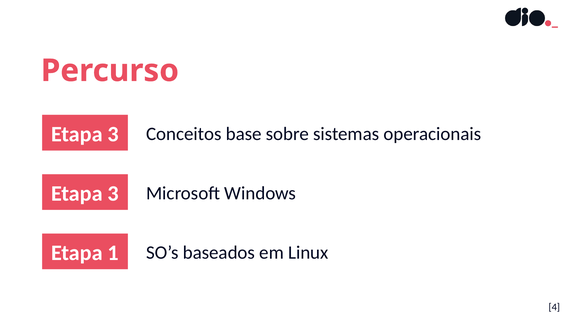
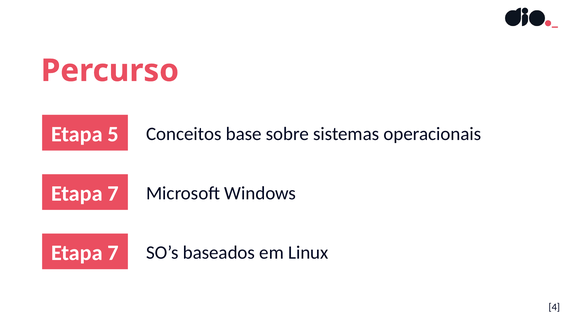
3 at (113, 134): 3 -> 5
3 at (113, 194): 3 -> 7
1 at (113, 253): 1 -> 7
